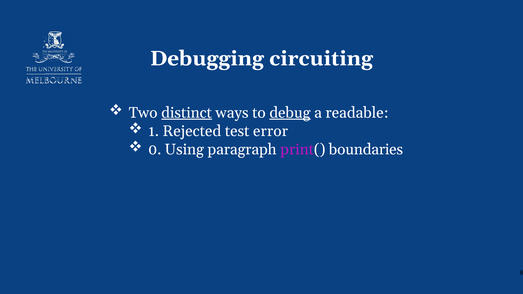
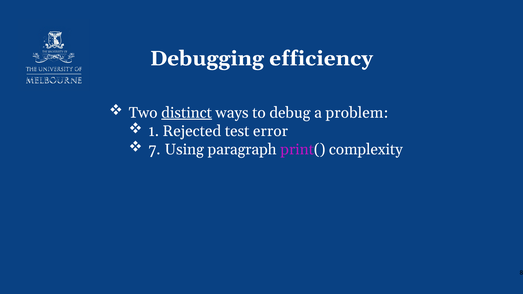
circuiting: circuiting -> efficiency
debug underline: present -> none
readable: readable -> problem
0: 0 -> 7
boundaries: boundaries -> complexity
